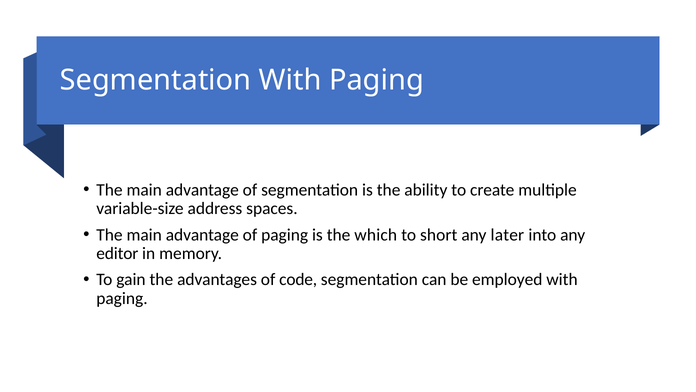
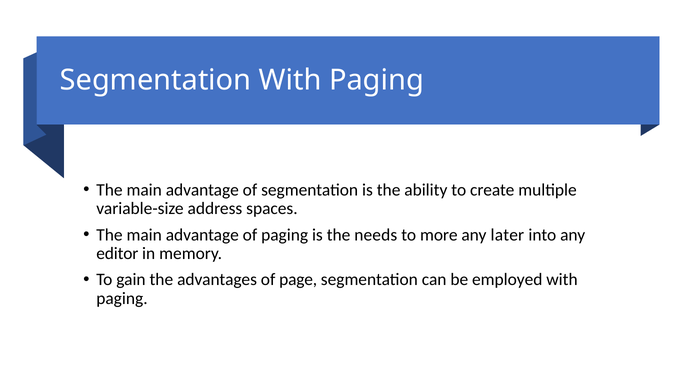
which: which -> needs
short: short -> more
code: code -> page
